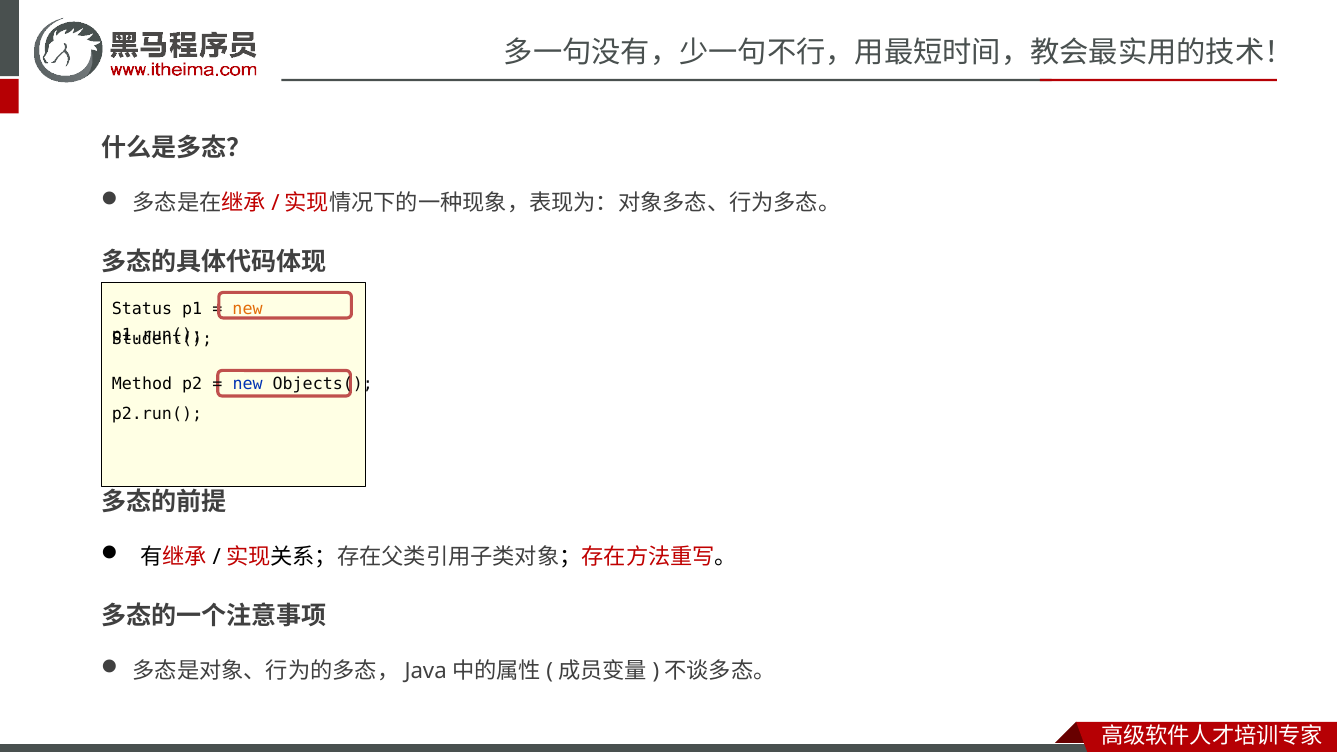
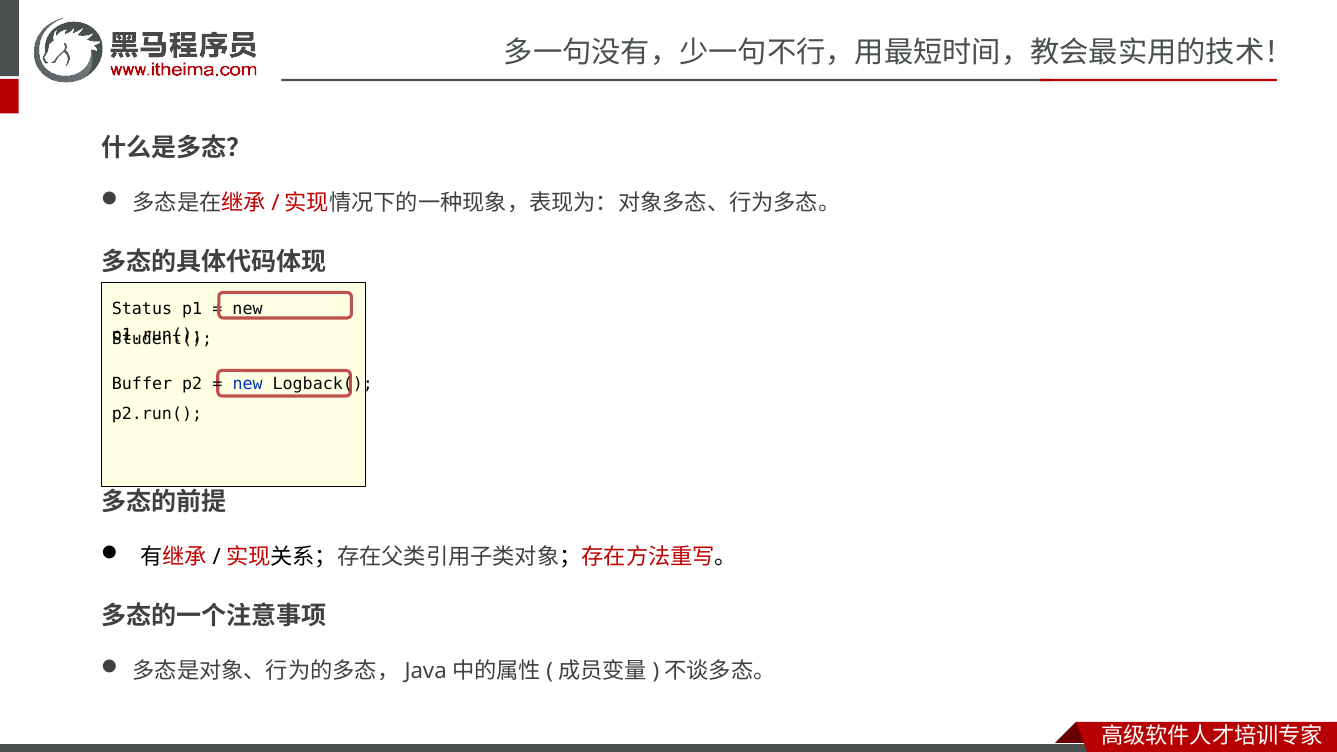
new at (248, 309) colour: orange -> black
Method: Method -> Buffer
Objects(: Objects( -> Logback(
